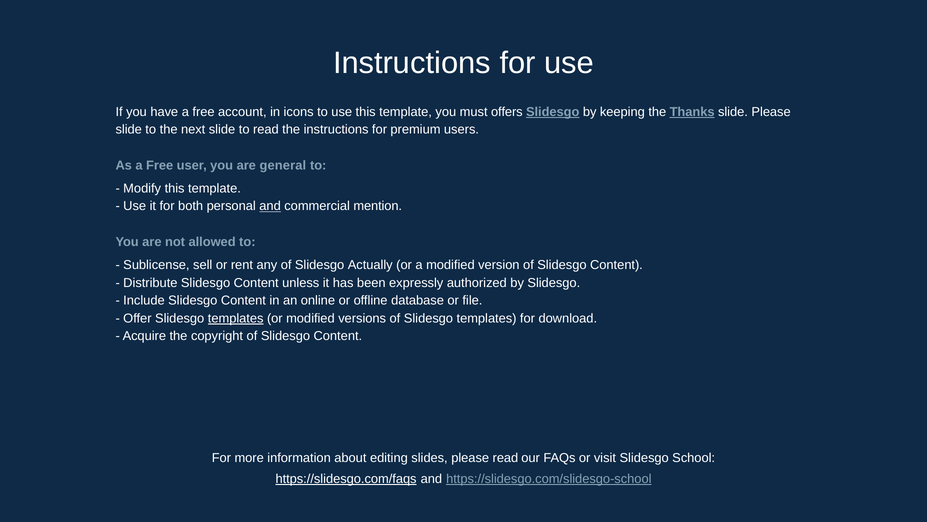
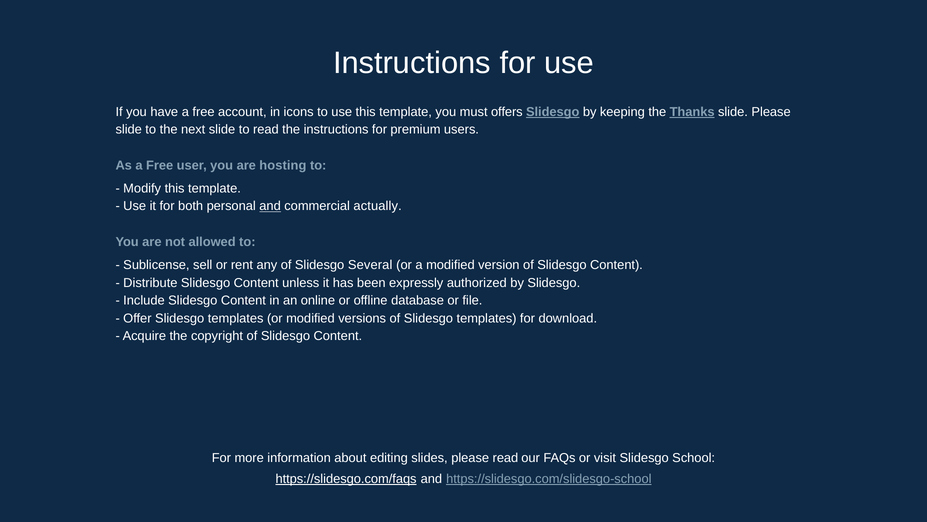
general: general -> hosting
mention: mention -> actually
Actually: Actually -> Several
templates at (236, 318) underline: present -> none
